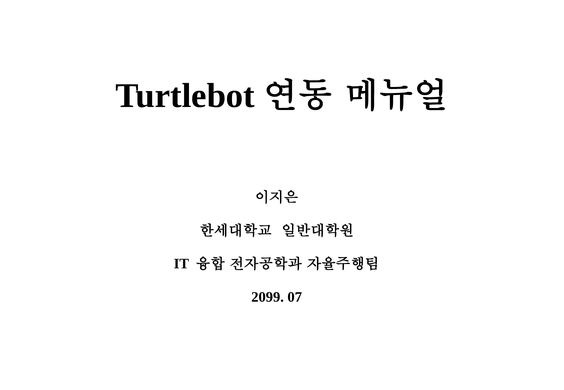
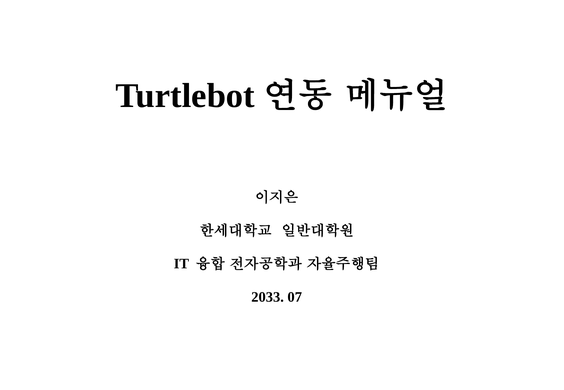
2099: 2099 -> 2033
